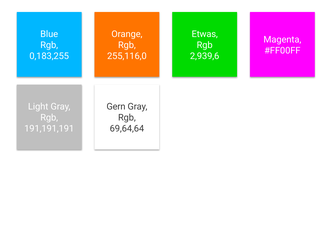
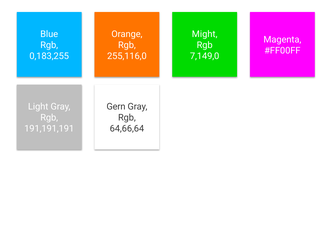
Etwas: Etwas -> Might
2,939,6: 2,939,6 -> 7,149,0
69,64,64: 69,64,64 -> 64,66,64
